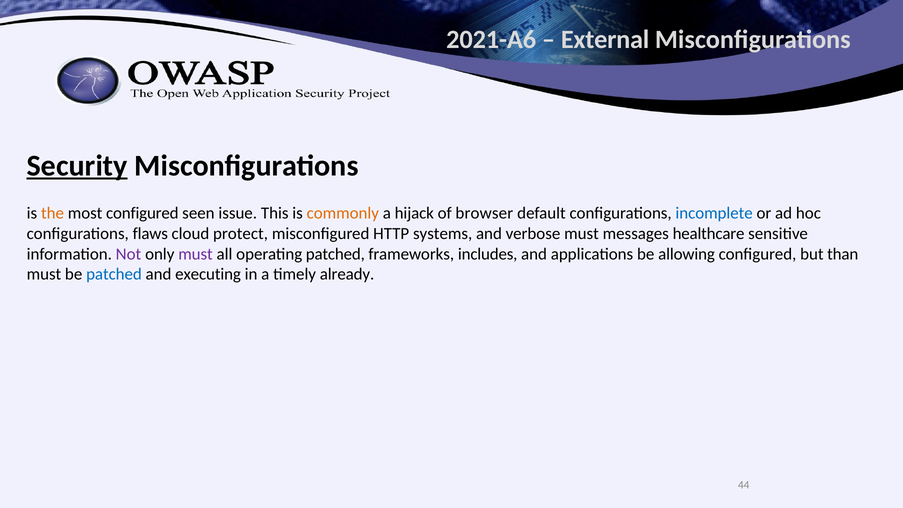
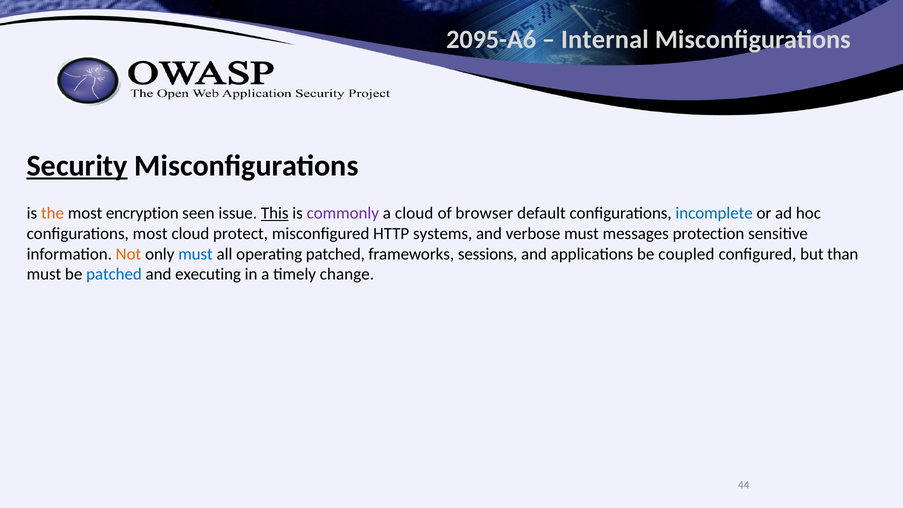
2021-A6: 2021-A6 -> 2095-A6
External: External -> Internal
most configured: configured -> encryption
This underline: none -> present
commonly colour: orange -> purple
a hijack: hijack -> cloud
configurations flaws: flaws -> most
healthcare: healthcare -> protection
Not colour: purple -> orange
must at (196, 254) colour: purple -> blue
includes: includes -> sessions
allowing: allowing -> coupled
already: already -> change
